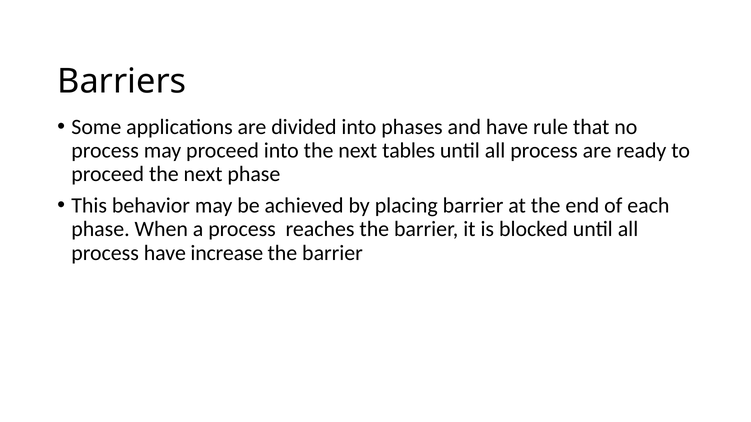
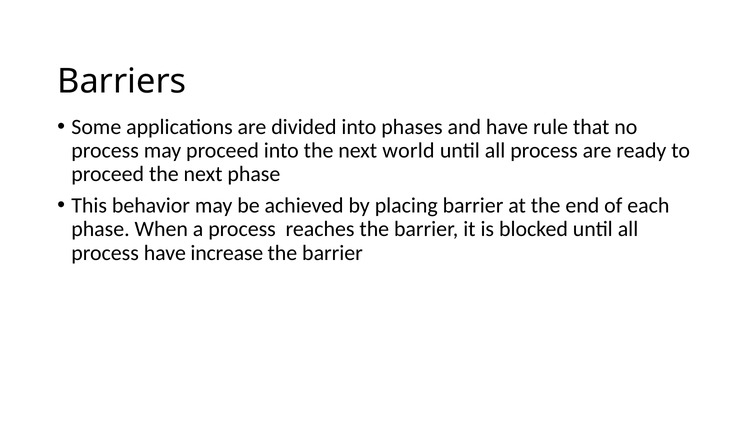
tables: tables -> world
